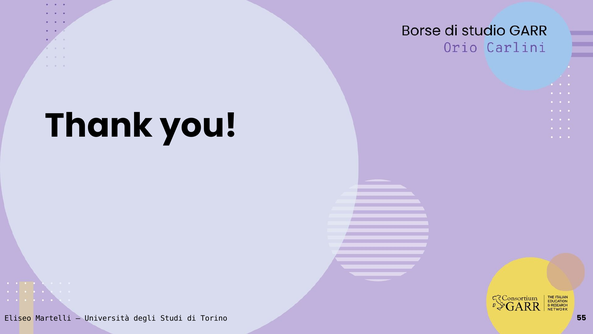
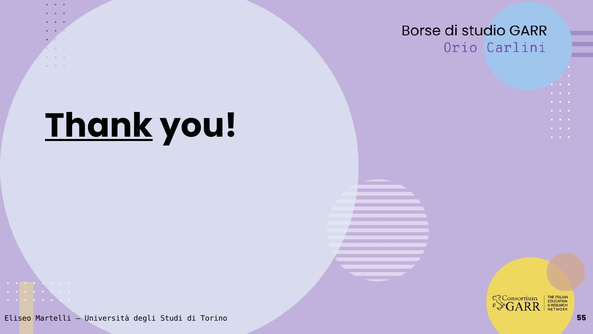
Thank underline: none -> present
